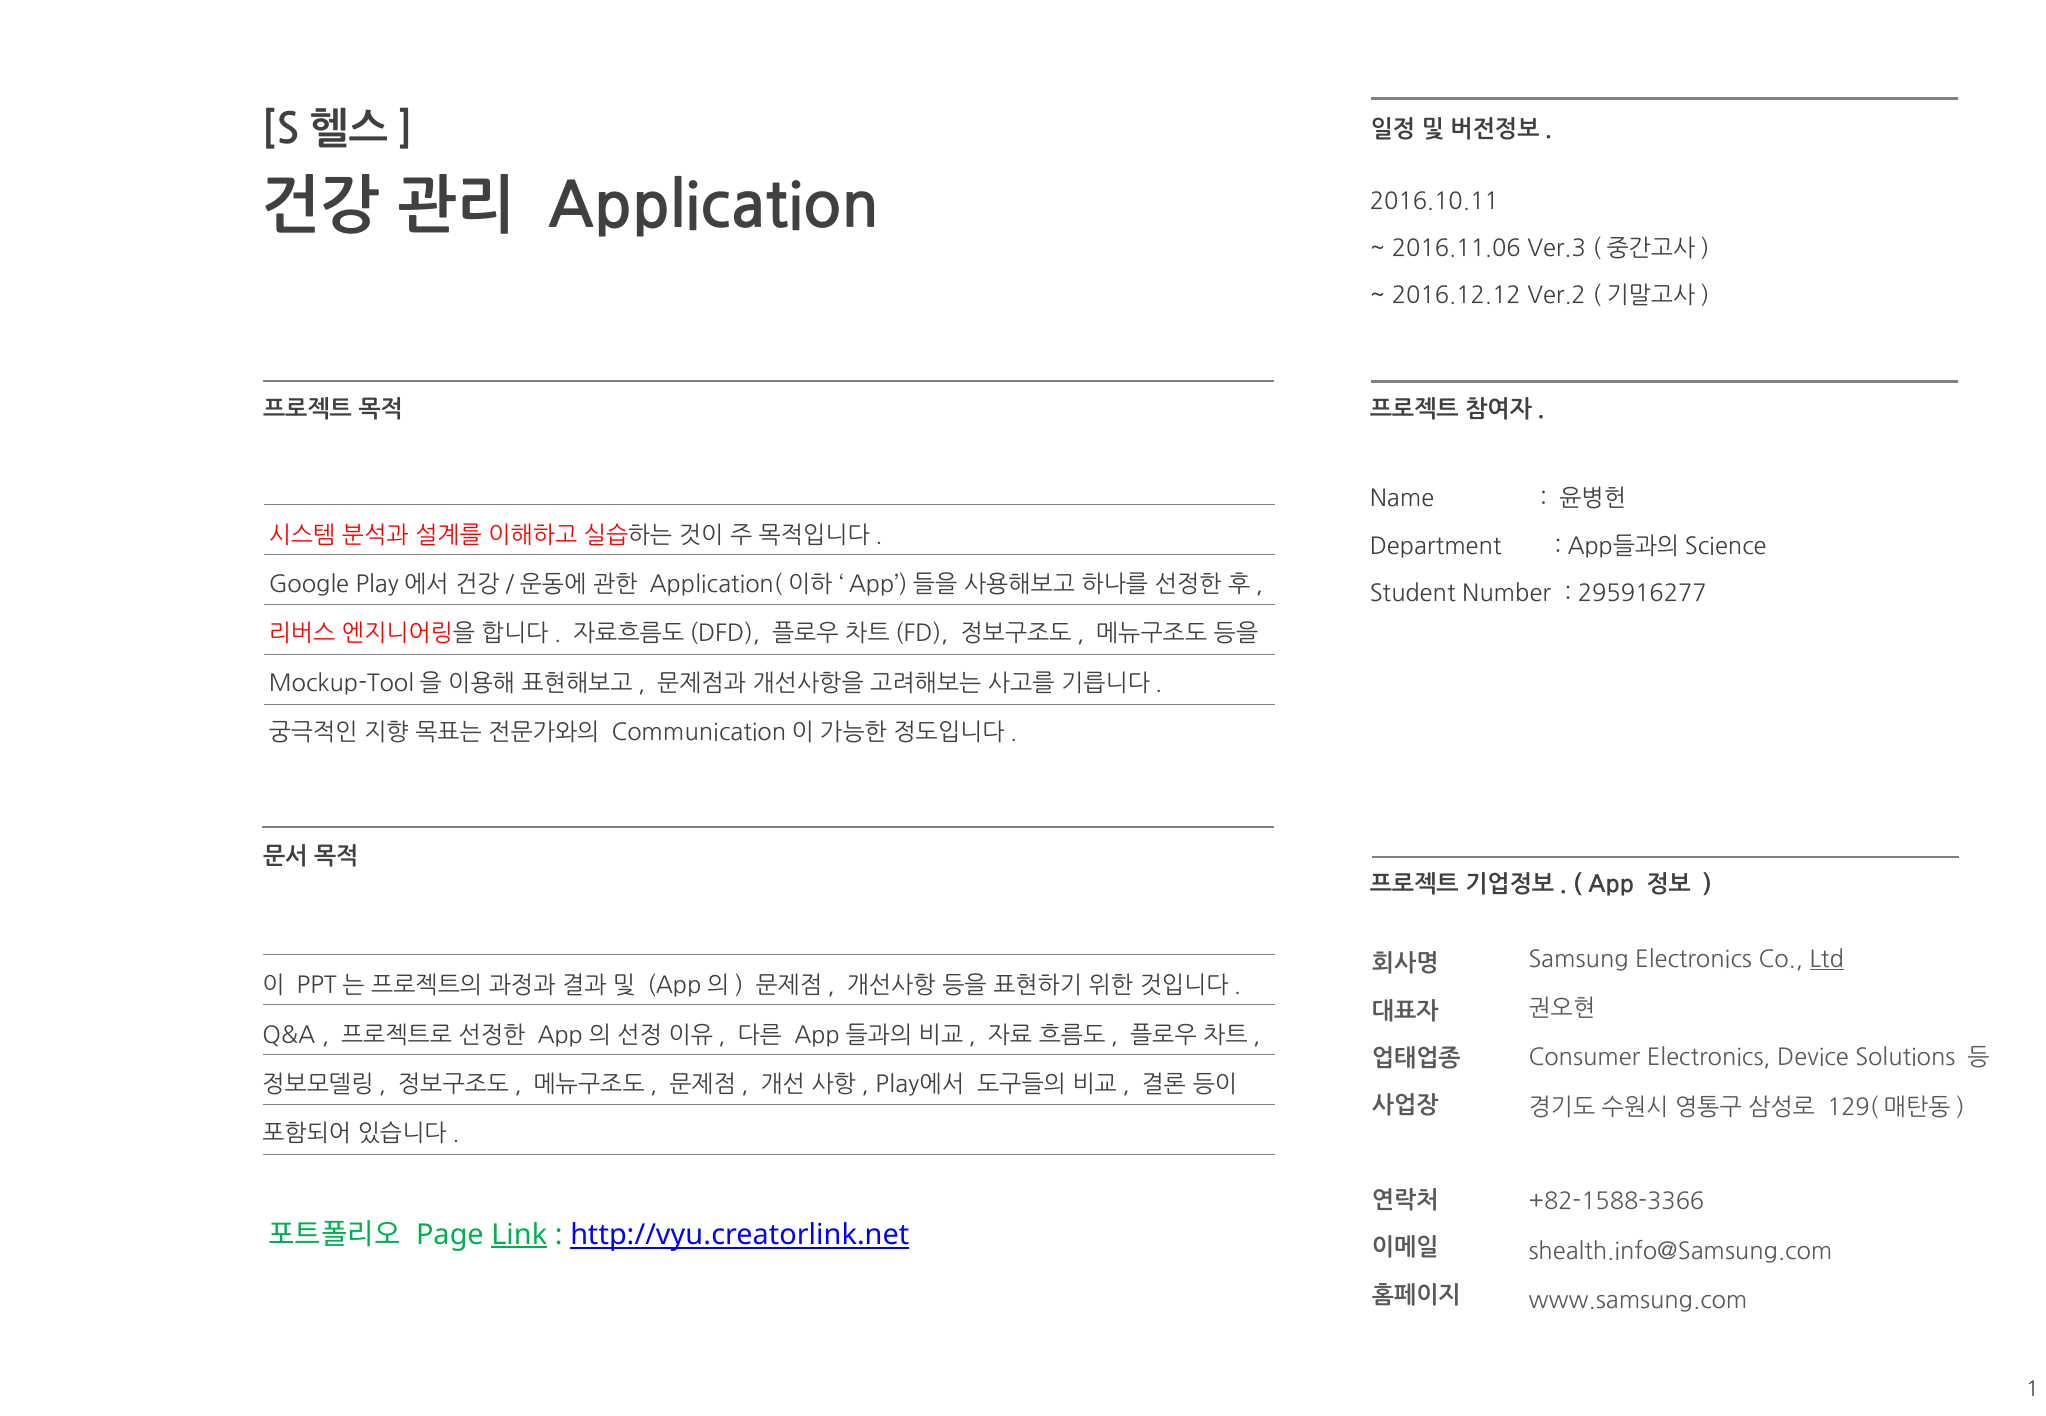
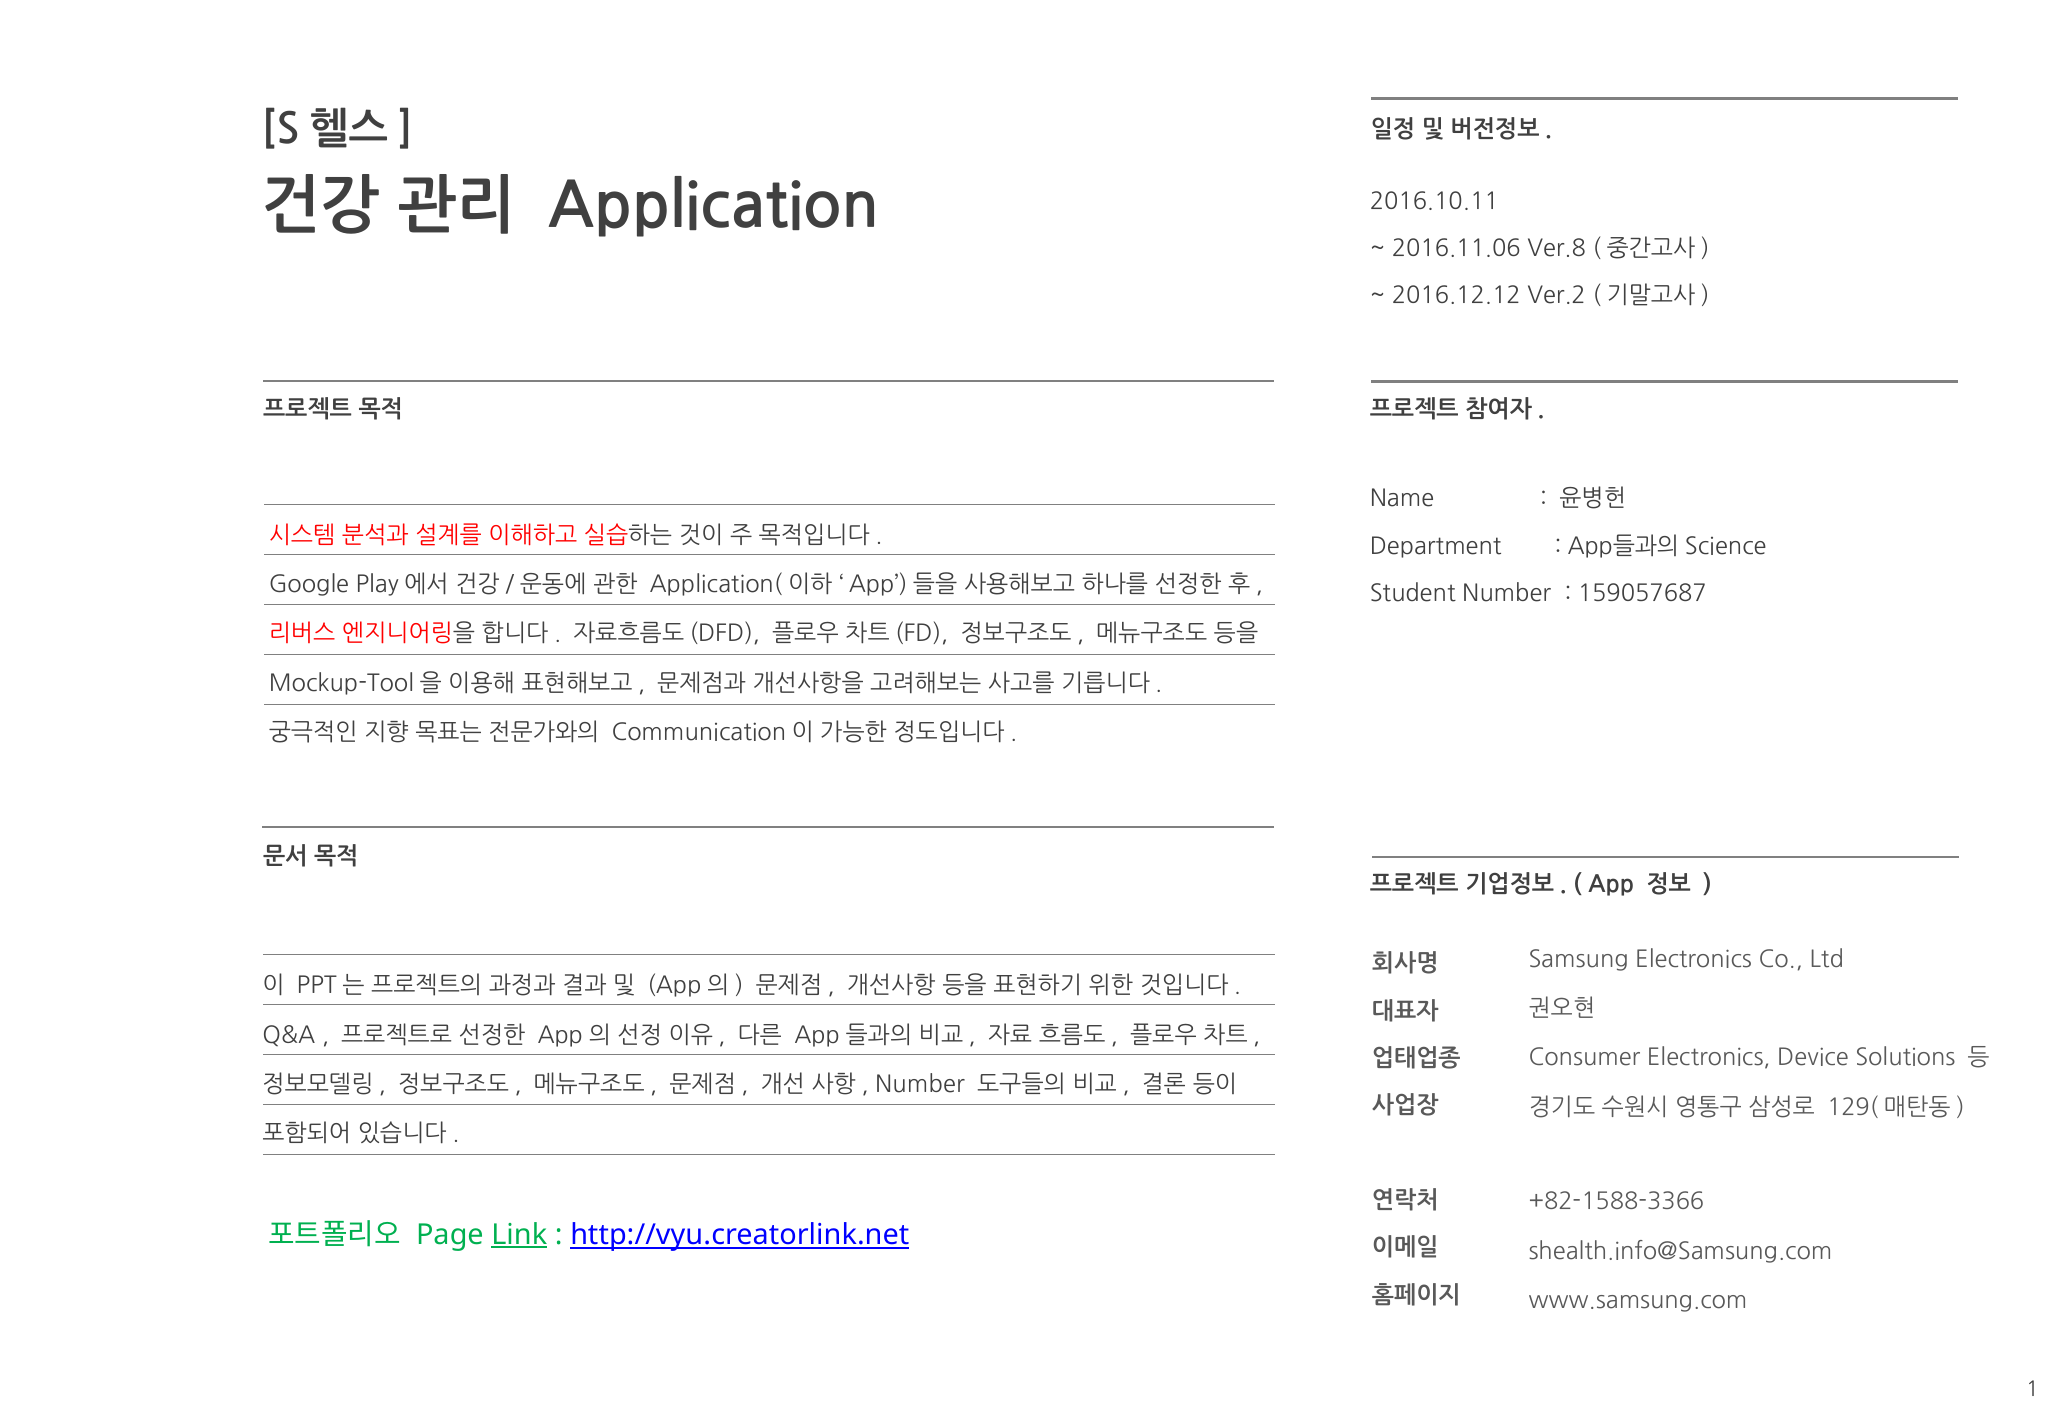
Ver.3: Ver.3 -> Ver.8
295916277: 295916277 -> 159057687
Ltd underline: present -> none
Play에서 at (920, 1085): Play에서 -> Number
